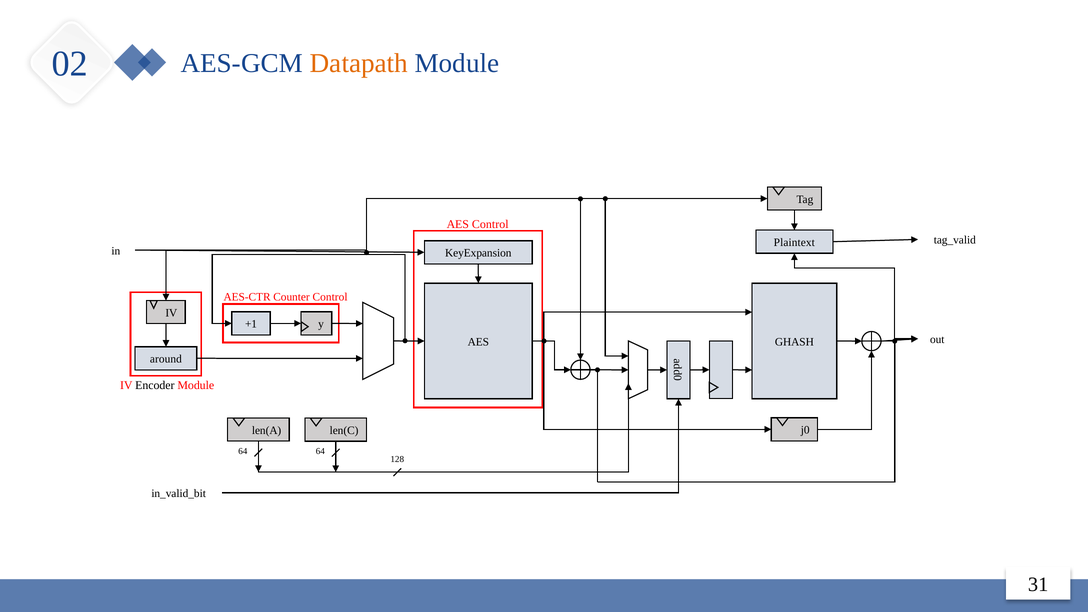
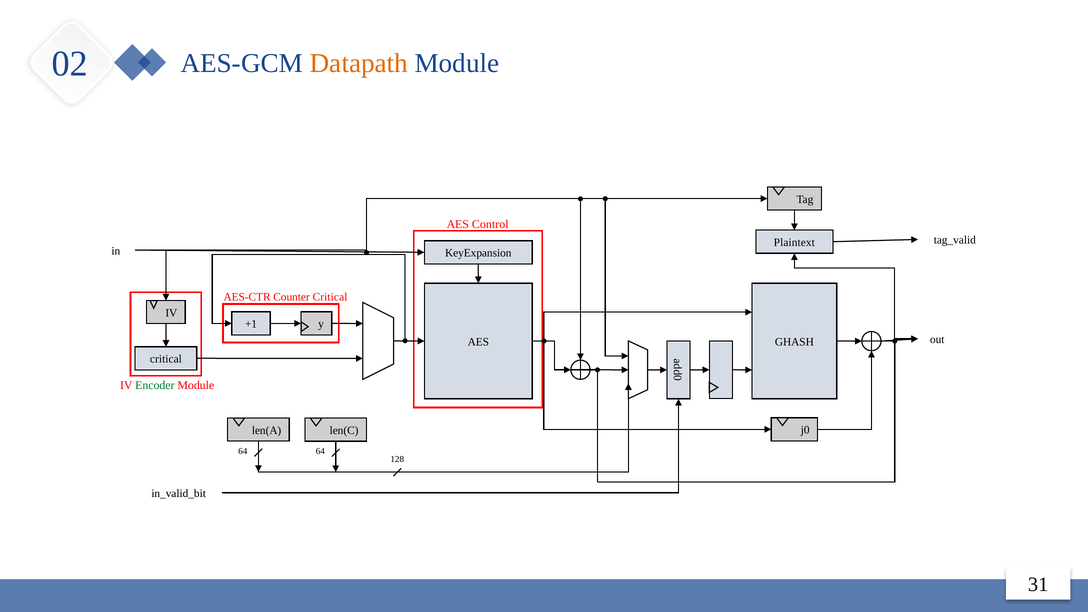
Counter Control: Control -> Critical
around at (166, 359): around -> critical
Encoder colour: black -> green
